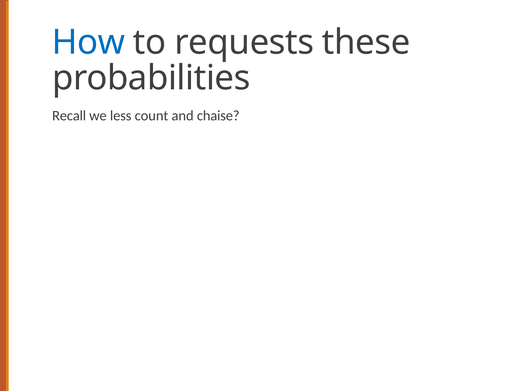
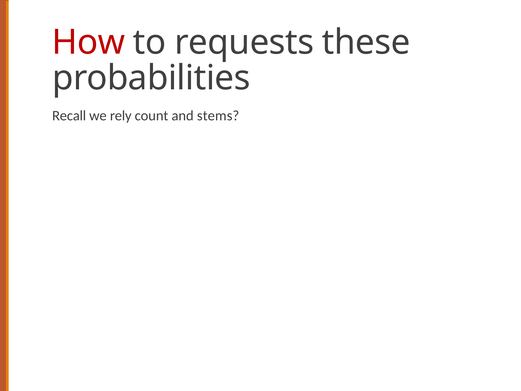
How colour: blue -> red
less: less -> rely
chaise: chaise -> stems
